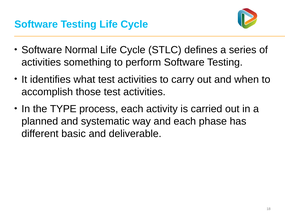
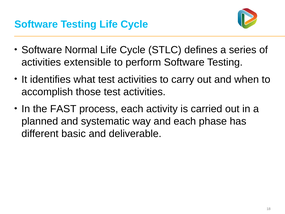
something: something -> extensible
TYPE: TYPE -> FAST
